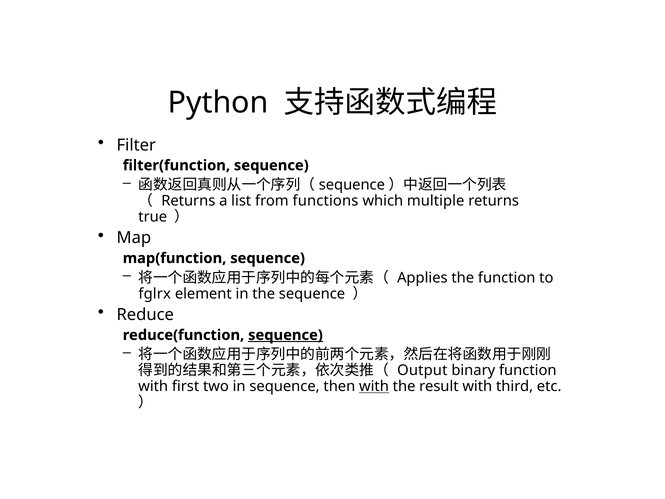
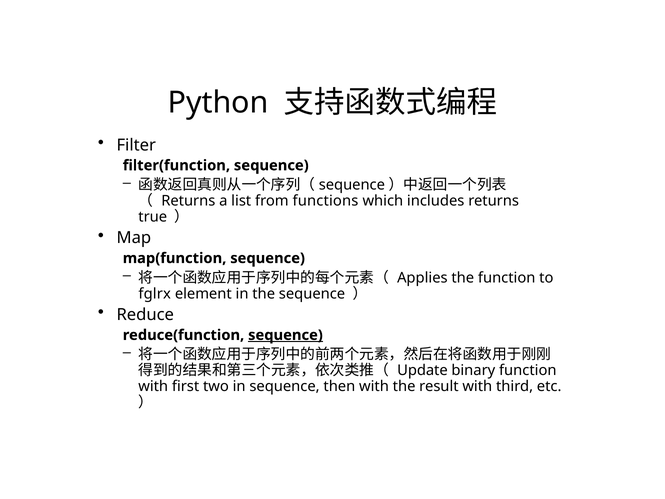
multiple: multiple -> includes
Output: Output -> Update
with at (374, 386) underline: present -> none
